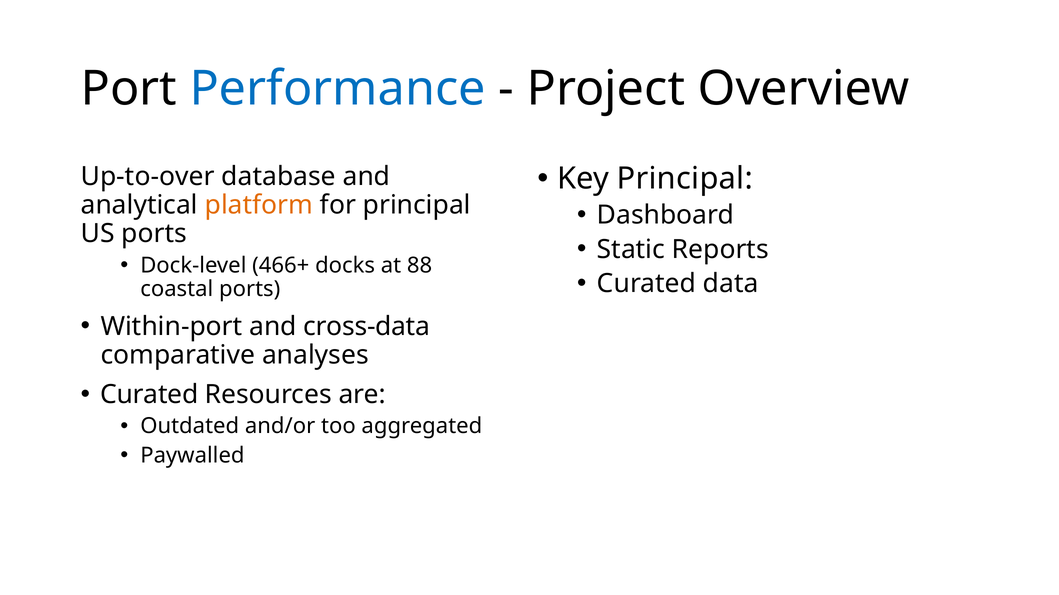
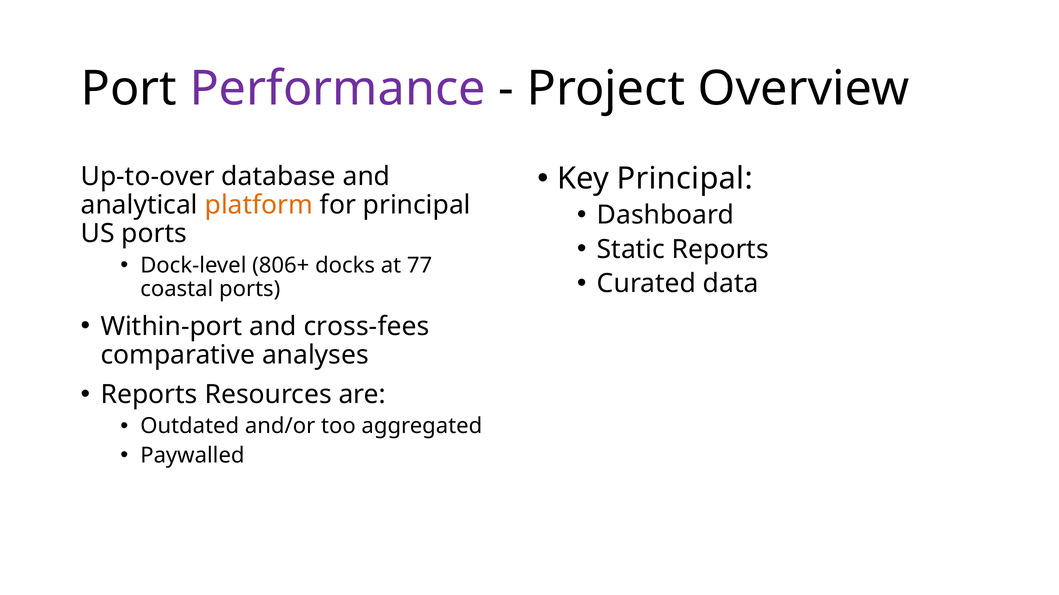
Performance colour: blue -> purple
466+: 466+ -> 806+
88: 88 -> 77
cross-data: cross-data -> cross-fees
Curated at (149, 395): Curated -> Reports
